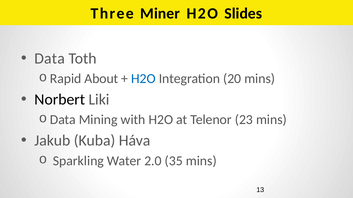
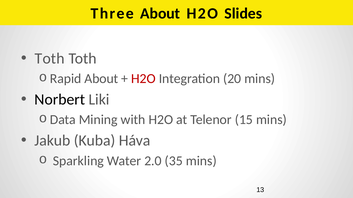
Three Miner: Miner -> About
Data at (50, 59): Data -> Toth
H2O at (143, 79) colour: blue -> red
23: 23 -> 15
